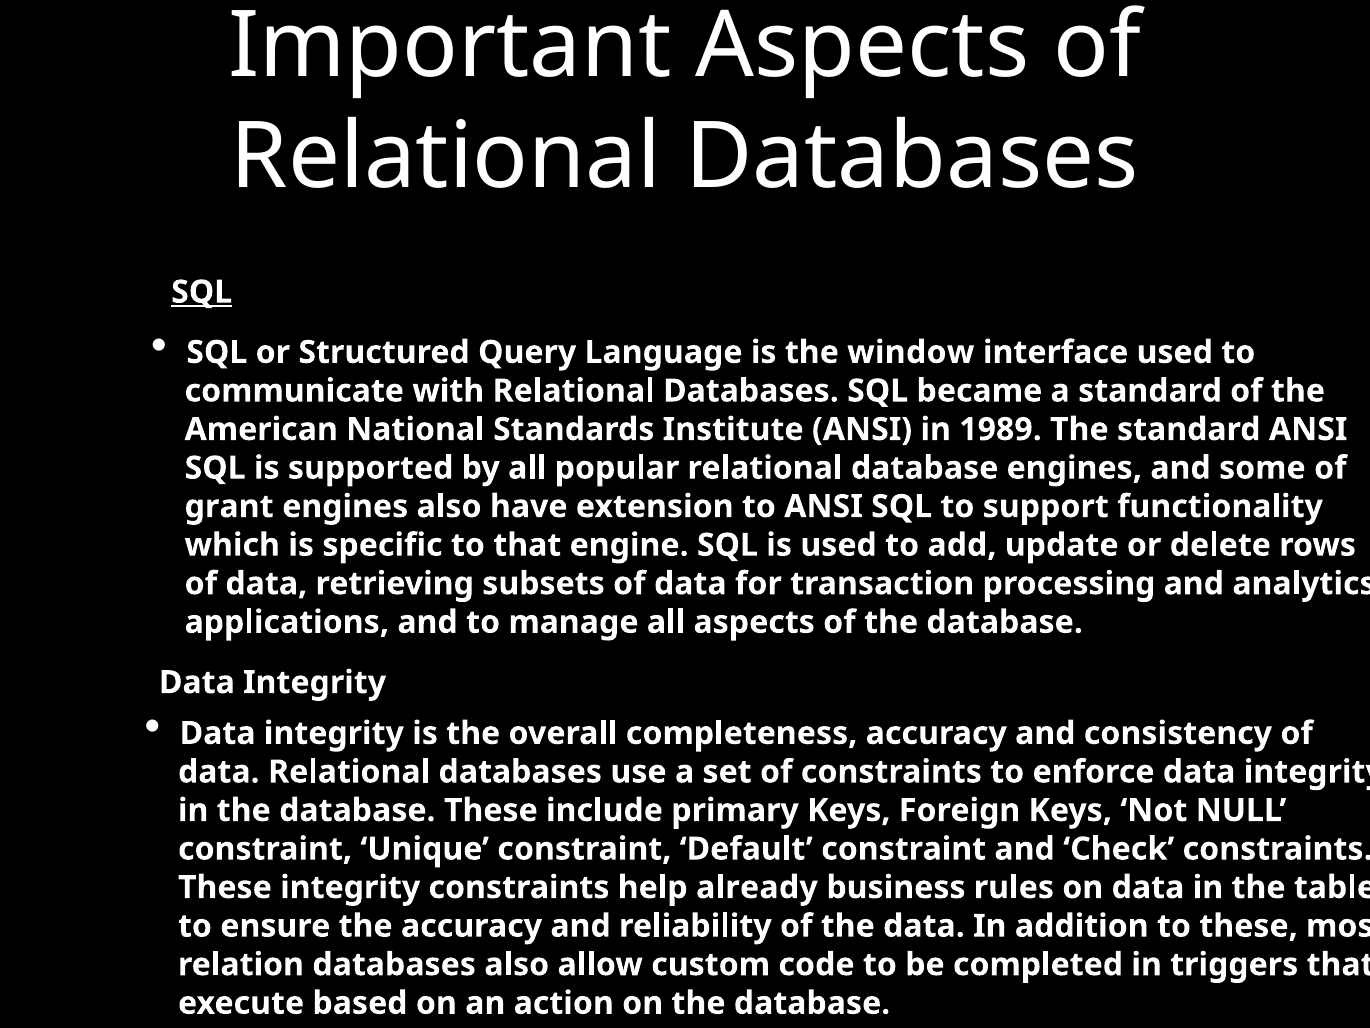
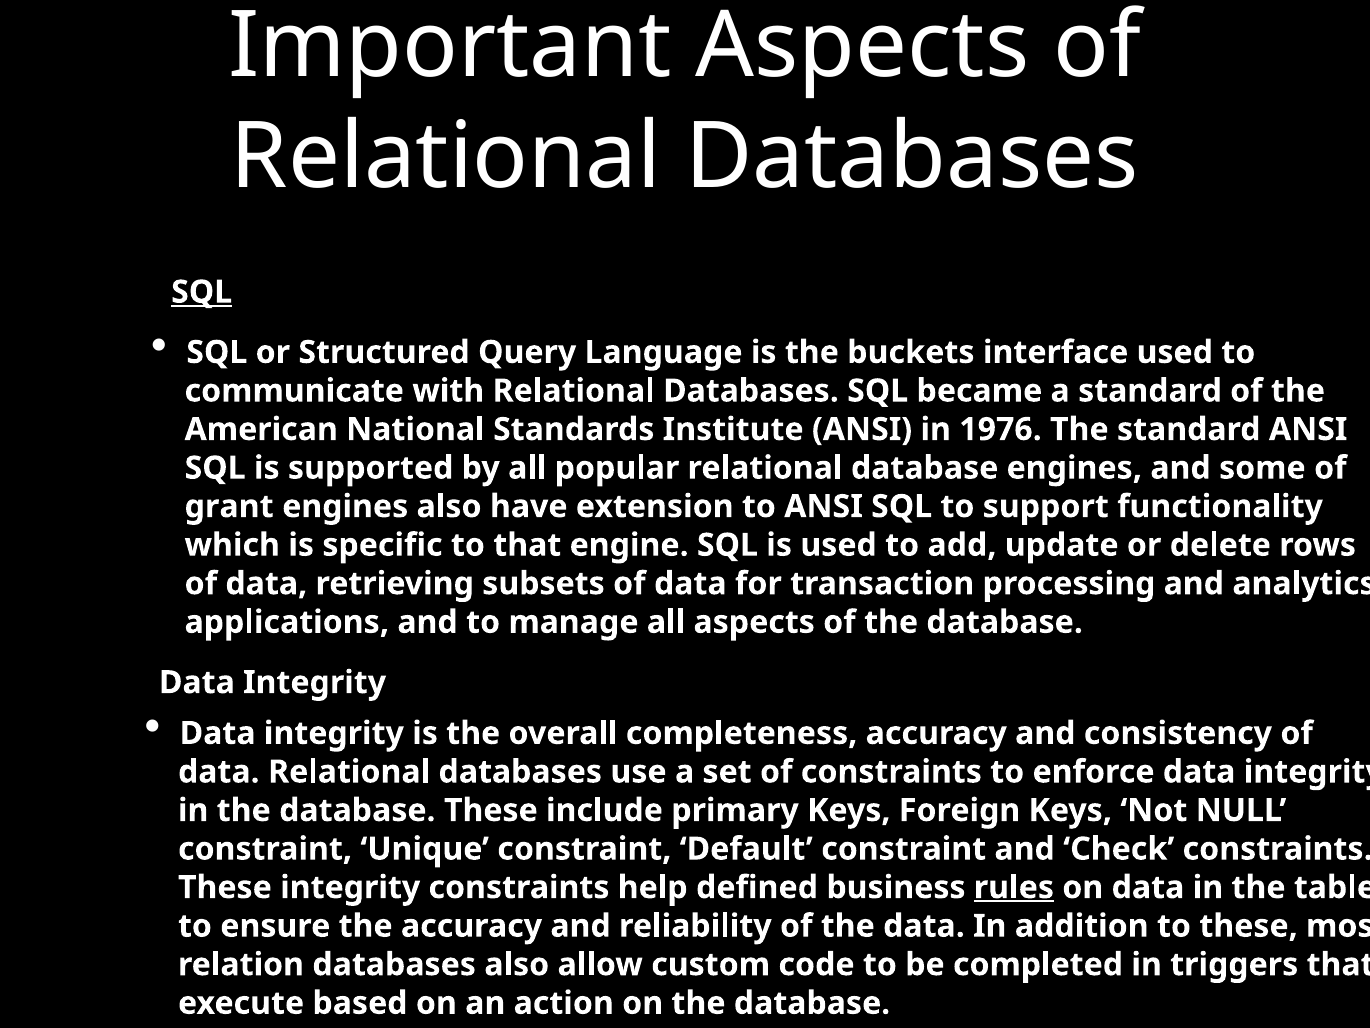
window: window -> buckets
1989: 1989 -> 1976
already: already -> defined
rules underline: none -> present
